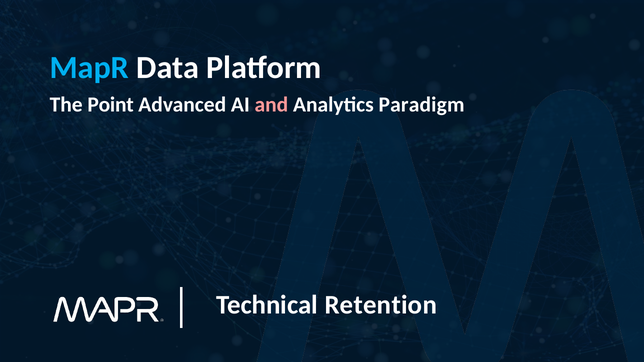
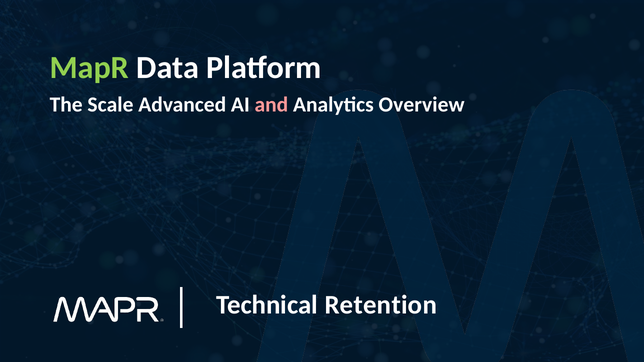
MapR colour: light blue -> light green
Point: Point -> Scale
Paradigm: Paradigm -> Overview
